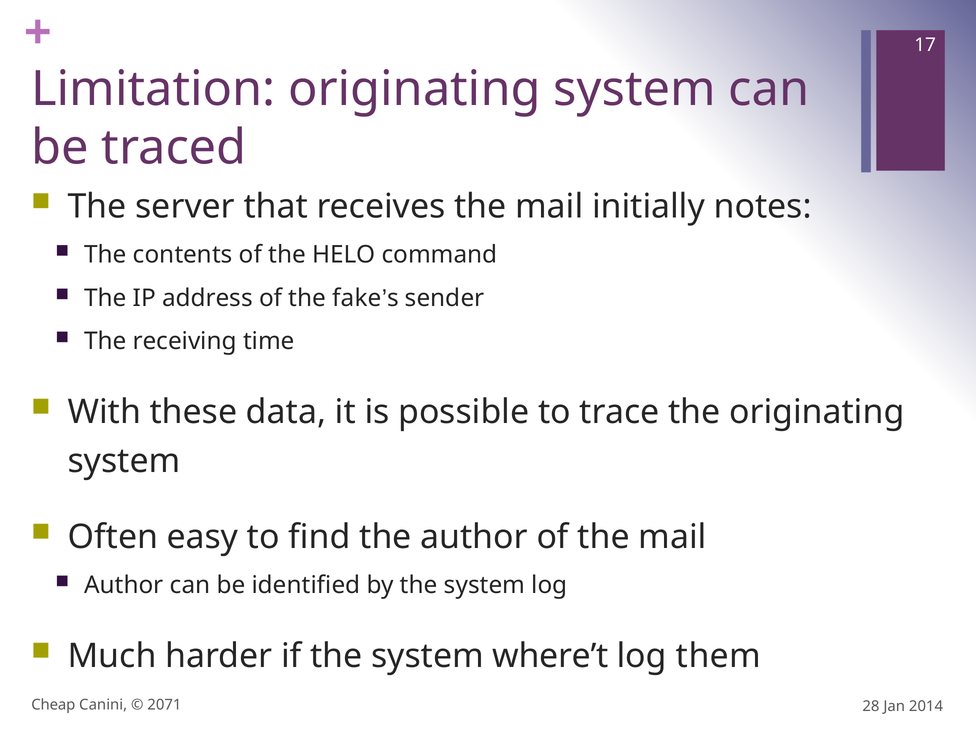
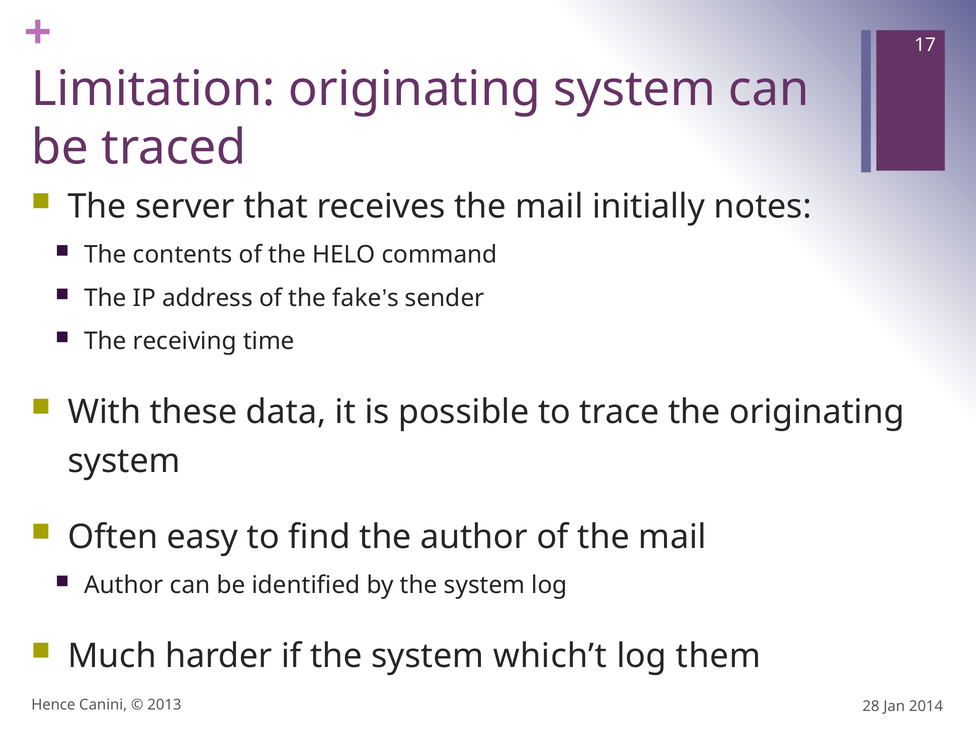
where’t: where’t -> which’t
Cheap: Cheap -> Hence
2071: 2071 -> 2013
